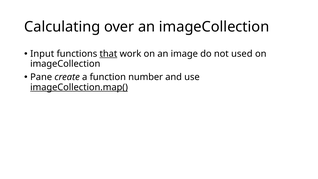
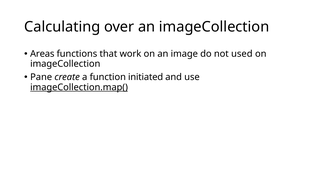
Input: Input -> Areas
that underline: present -> none
number: number -> initiated
